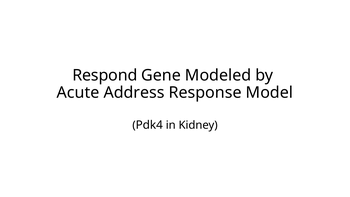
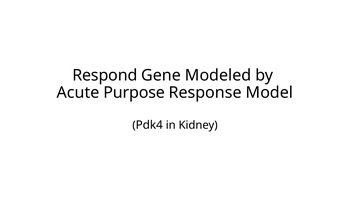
Address: Address -> Purpose
